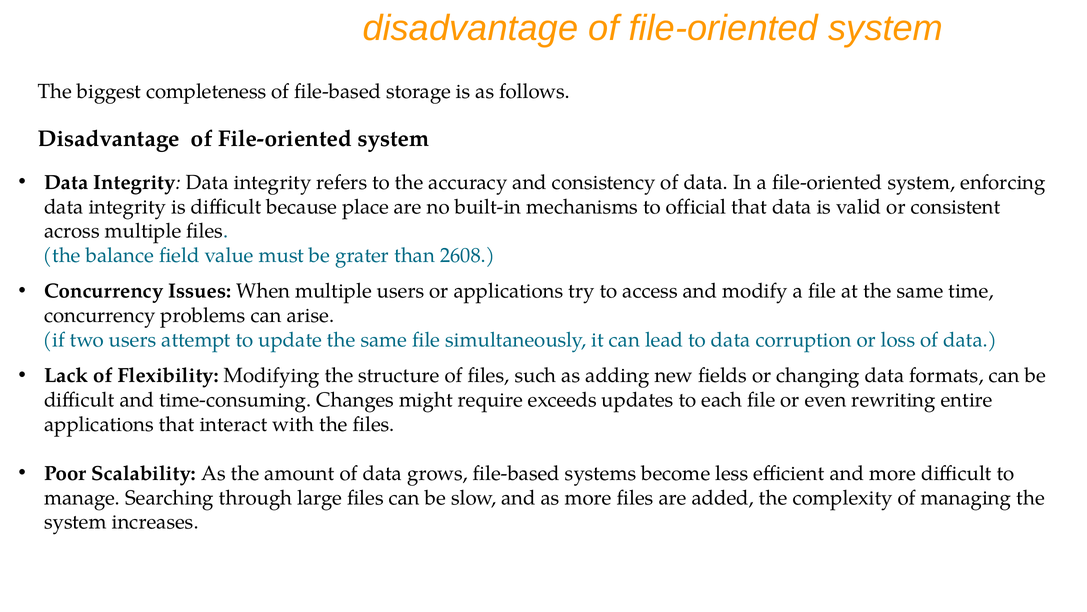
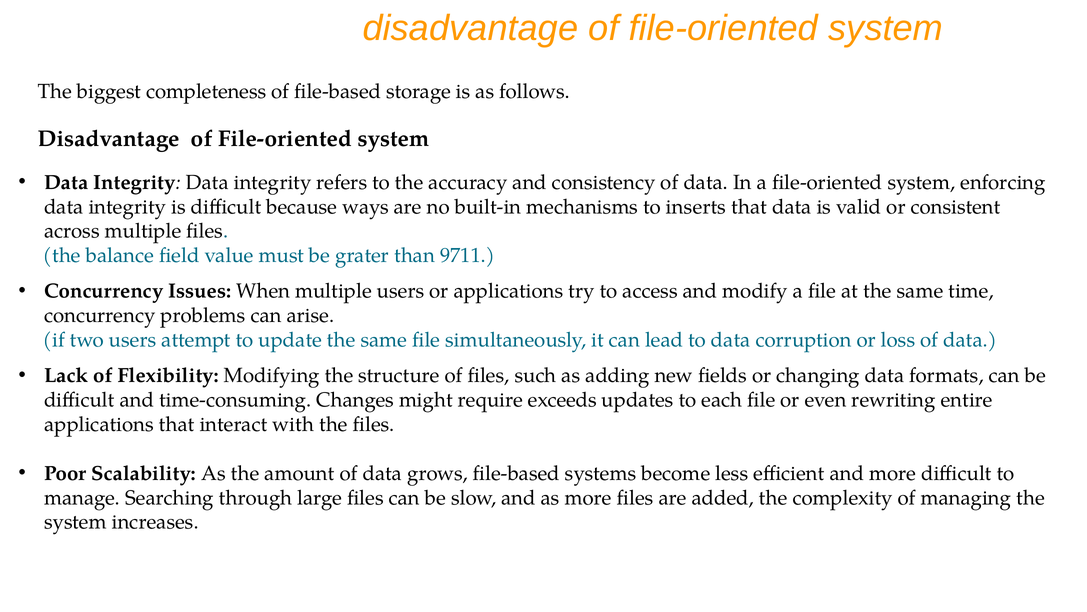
place: place -> ways
official: official -> inserts
2608: 2608 -> 9711
